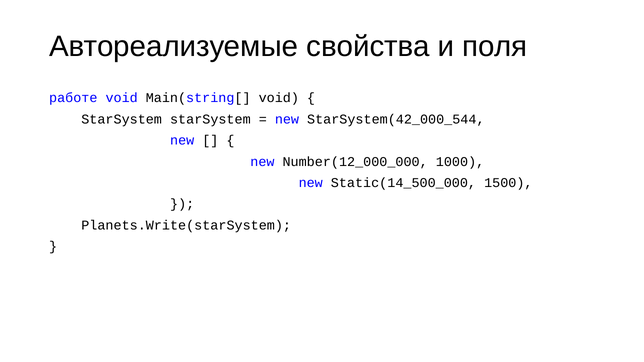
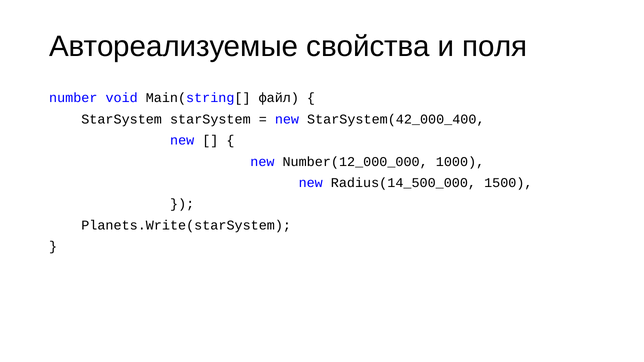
работе: работе -> number
Main(string[ void: void -> файл
StarSystem(42_000_544: StarSystem(42_000_544 -> StarSystem(42_000_400
Static(14_500_000: Static(14_500_000 -> Radius(14_500_000
